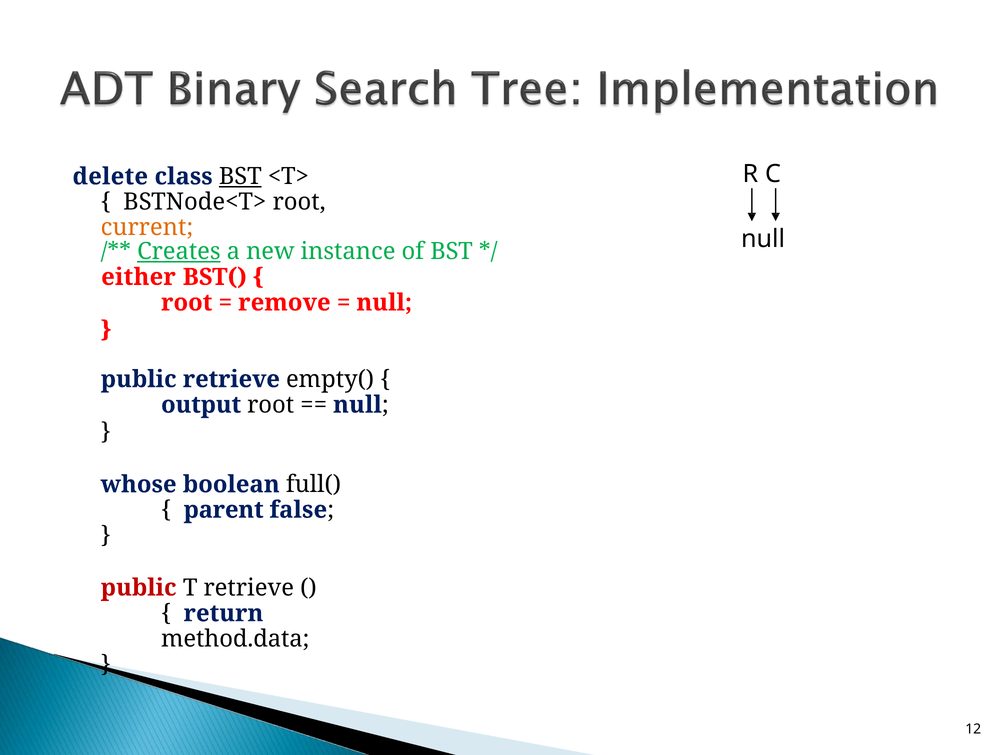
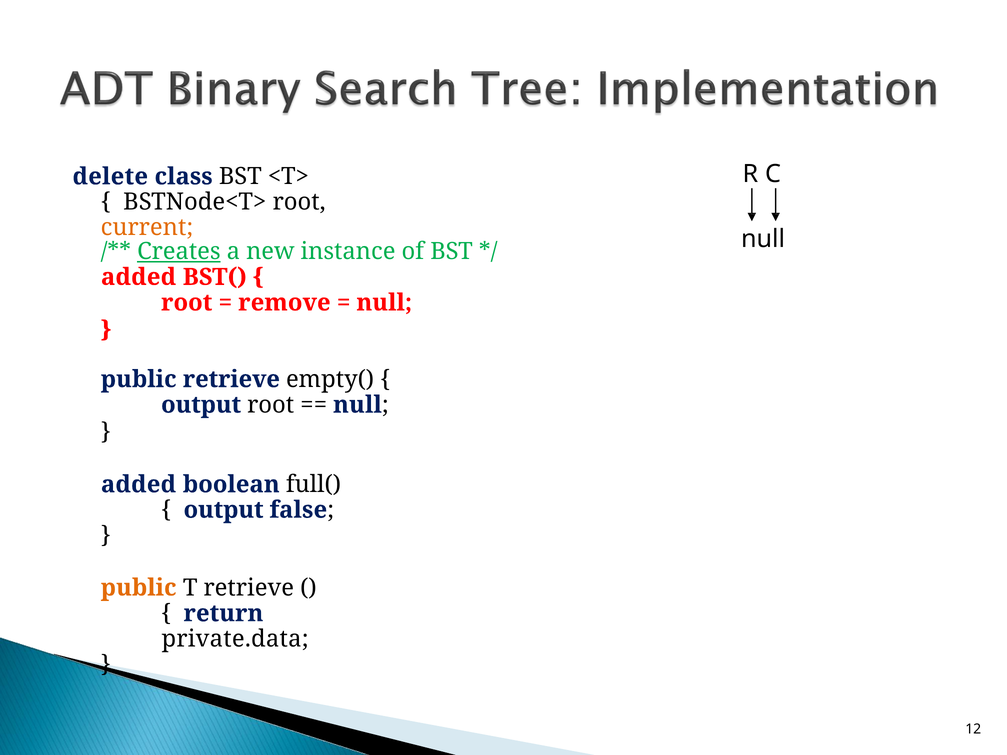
BST at (240, 177) underline: present -> none
either at (139, 277): either -> added
whose at (139, 485): whose -> added
parent at (224, 510): parent -> output
public at (139, 588) colour: red -> orange
method.data: method.data -> private.data
